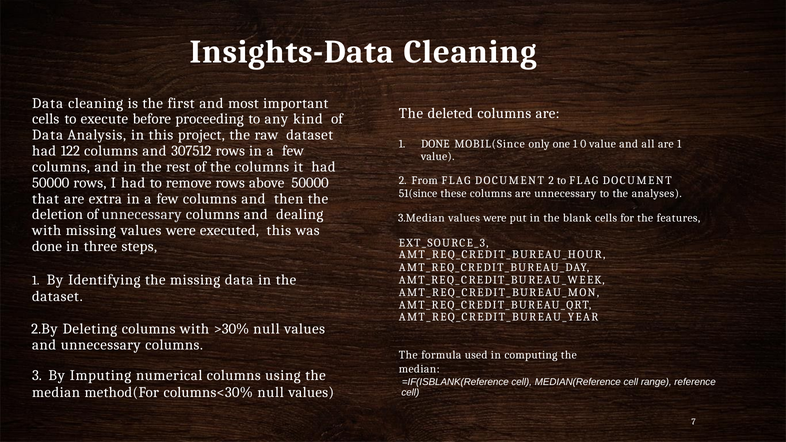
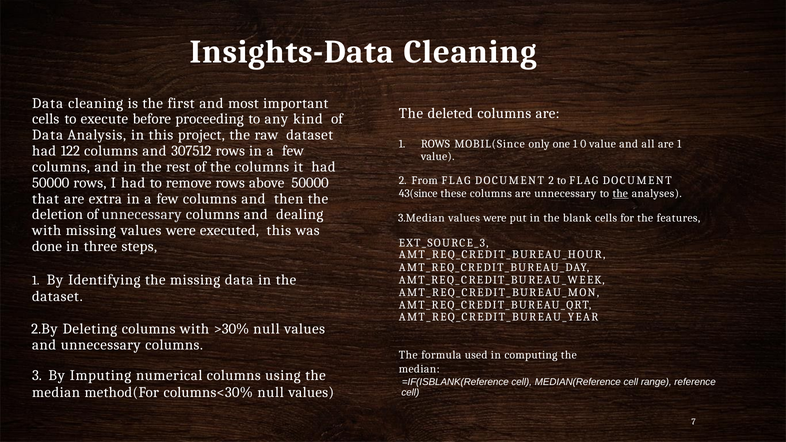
1 DONE: DONE -> ROWS
51(since: 51(since -> 43(since
the at (620, 194) underline: none -> present
